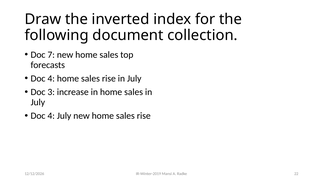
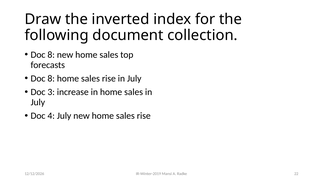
7 at (51, 55): 7 -> 8
4 at (51, 78): 4 -> 8
